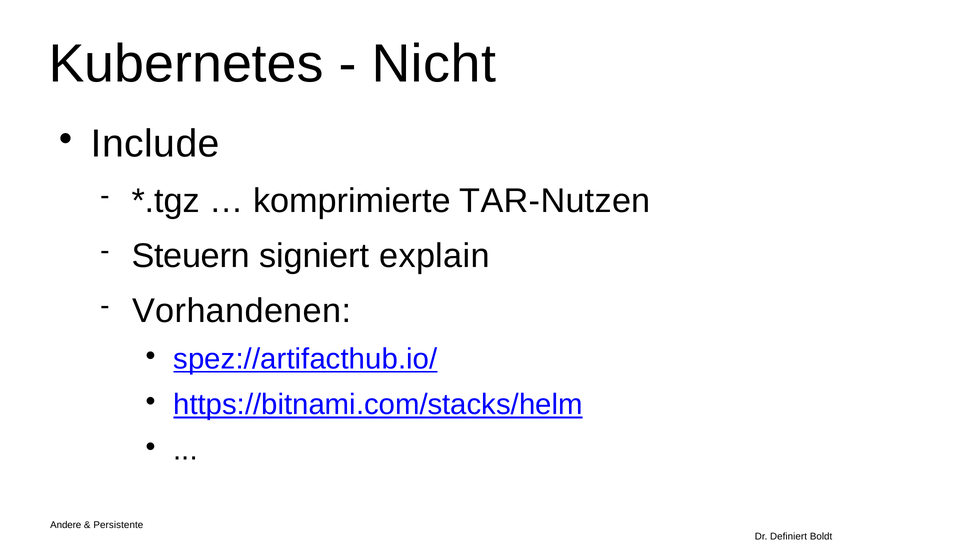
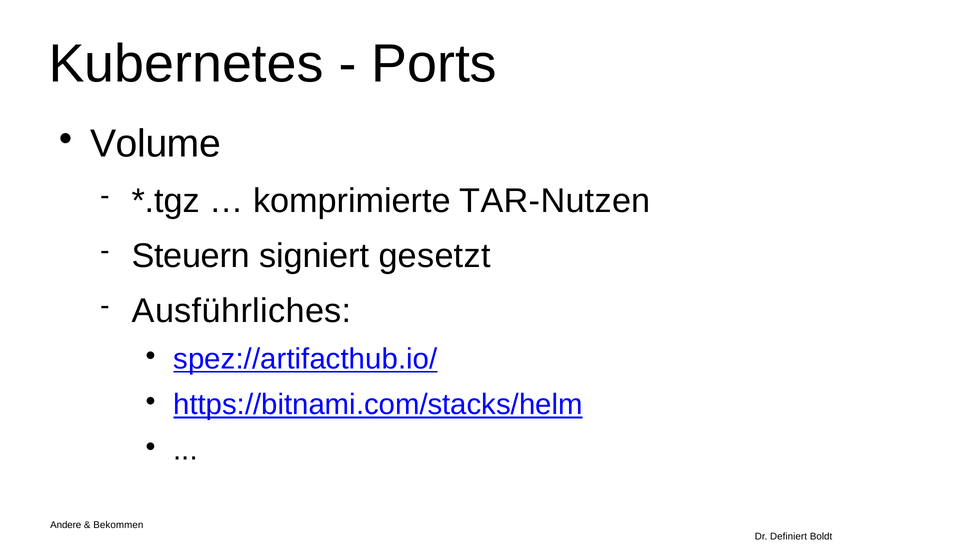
Nicht: Nicht -> Ports
Include: Include -> Volume
explain: explain -> gesetzt
Vorhandenen: Vorhandenen -> Ausführliches
Persistente: Persistente -> Bekommen
